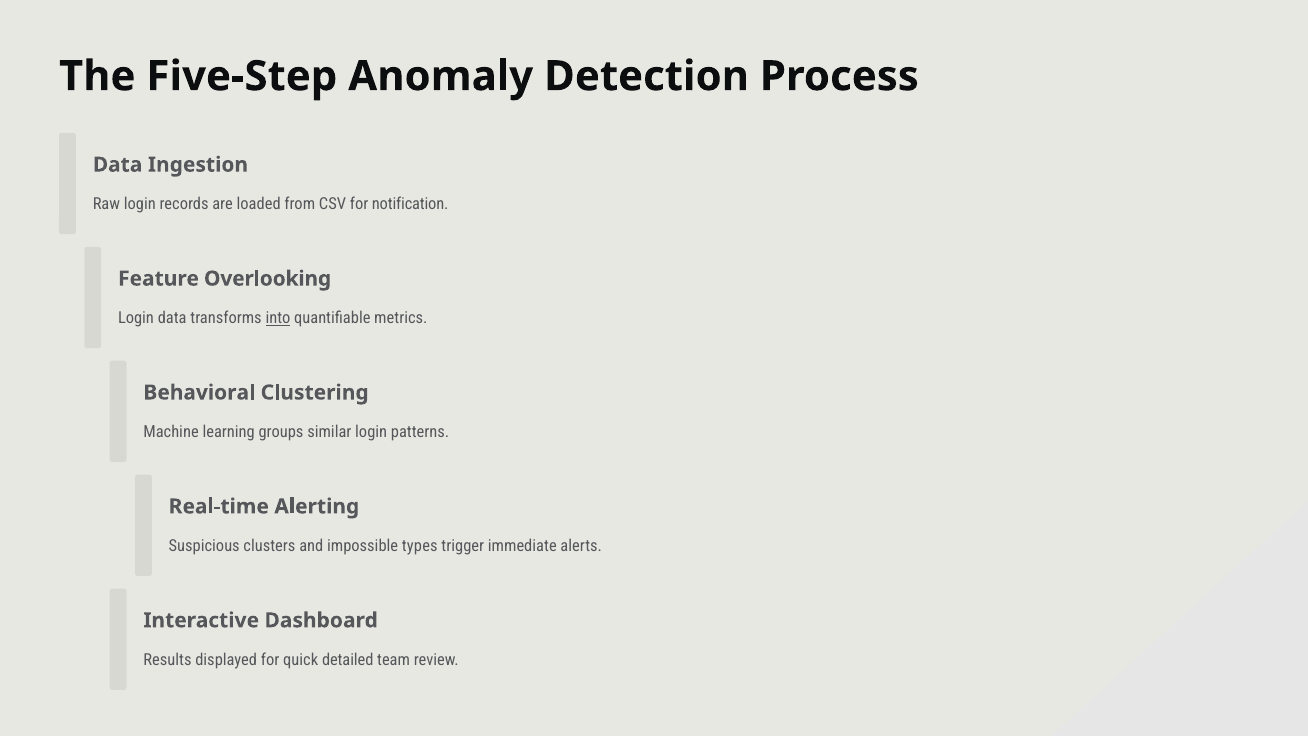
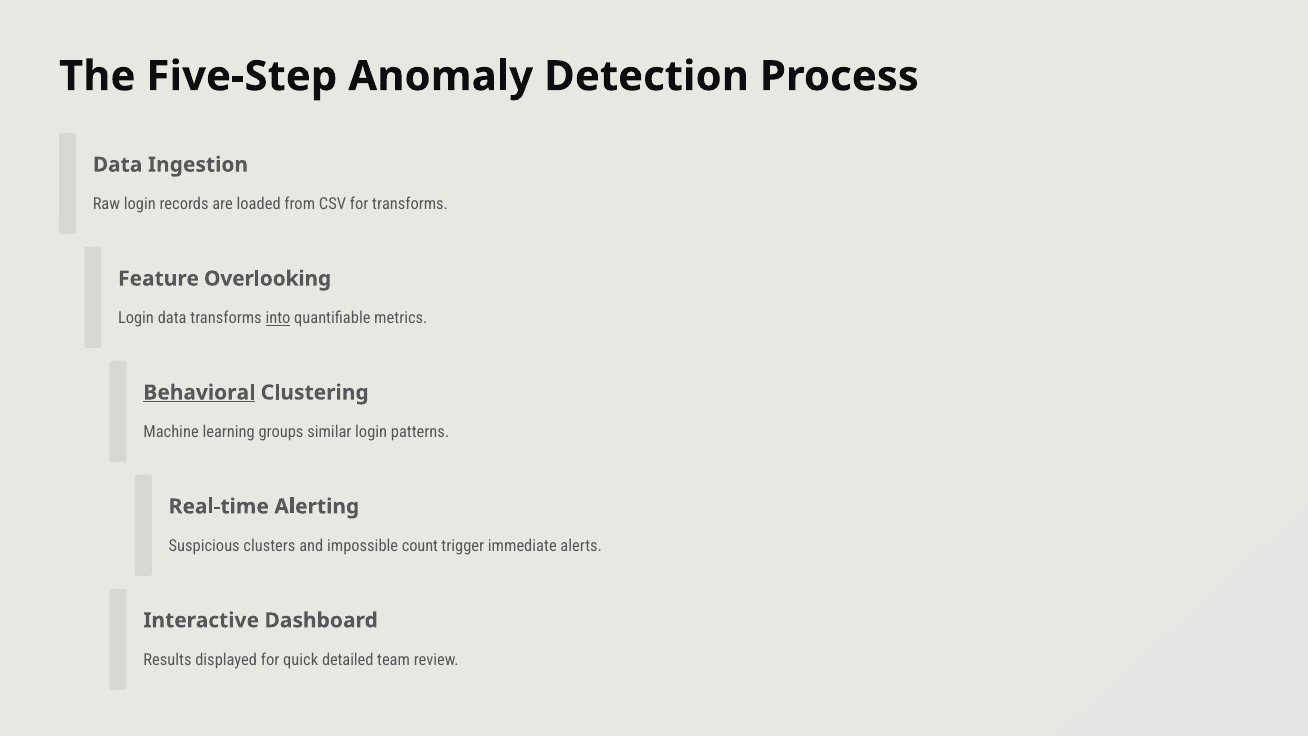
for notification: notification -> transforms
Behavioral underline: none -> present
types: types -> count
